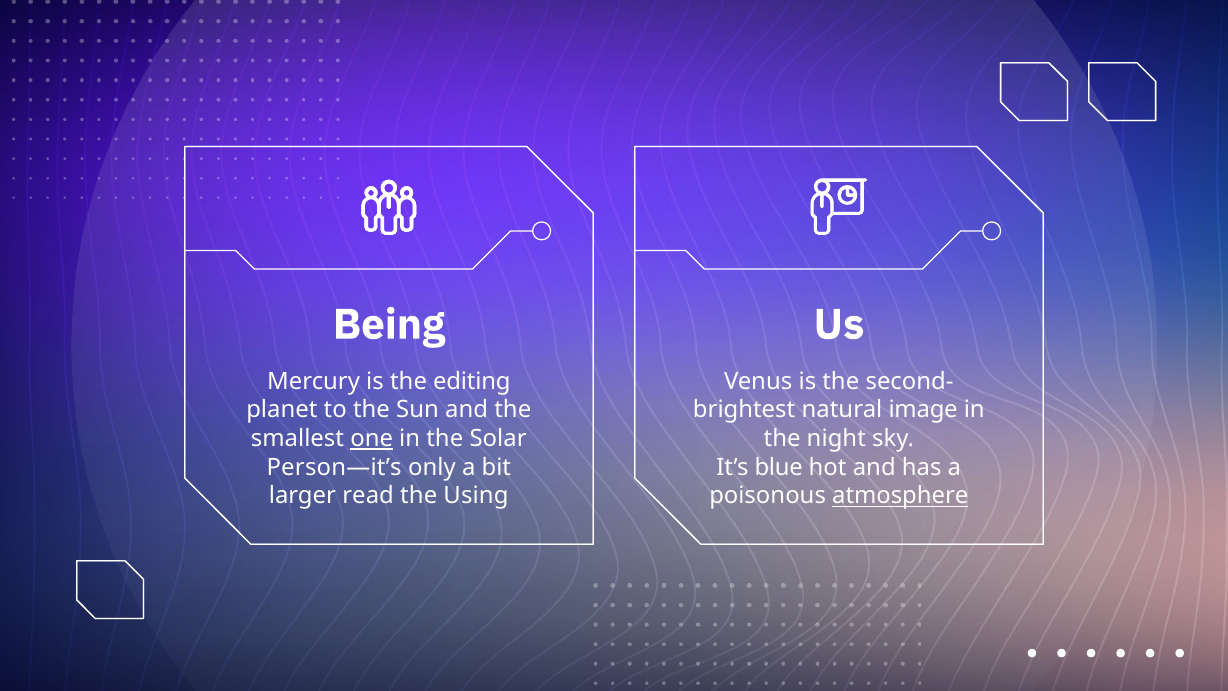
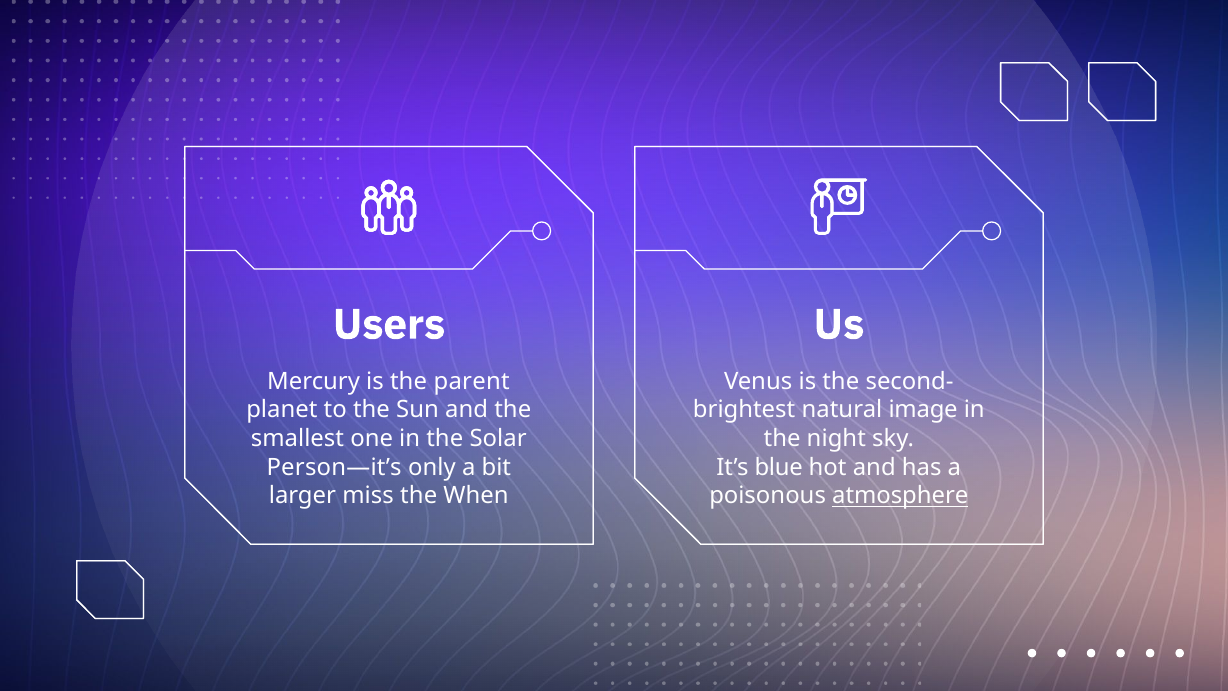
Being: Being -> Users
editing: editing -> parent
one underline: present -> none
read: read -> miss
Using: Using -> When
